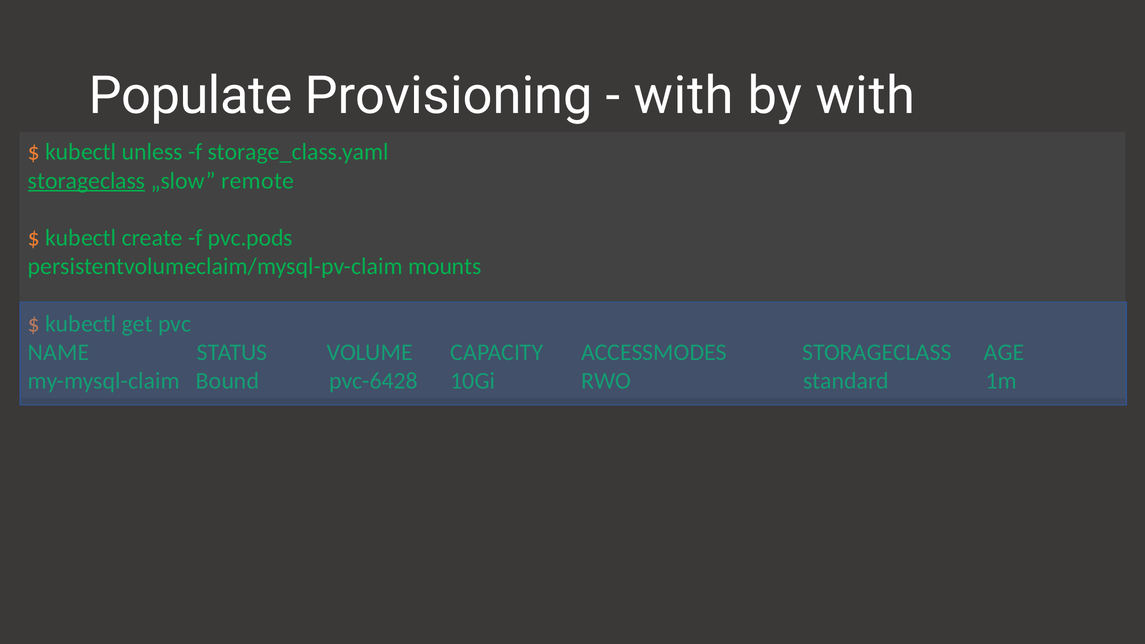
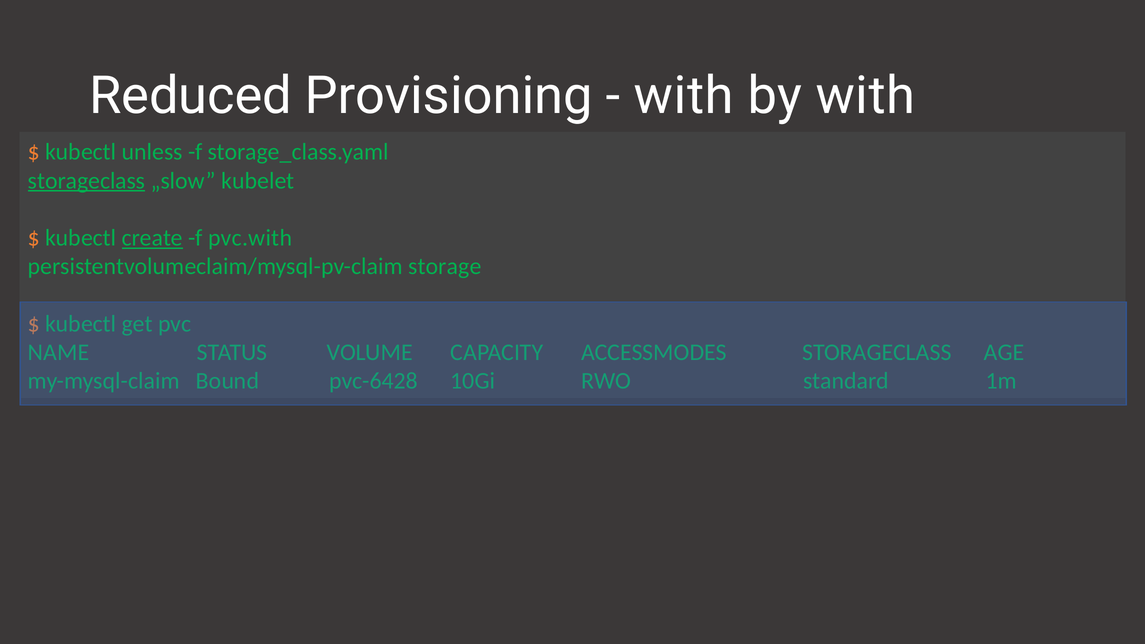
Populate: Populate -> Reduced
remote: remote -> kubelet
create underline: none -> present
pvc.pods: pvc.pods -> pvc.with
mounts: mounts -> storage
